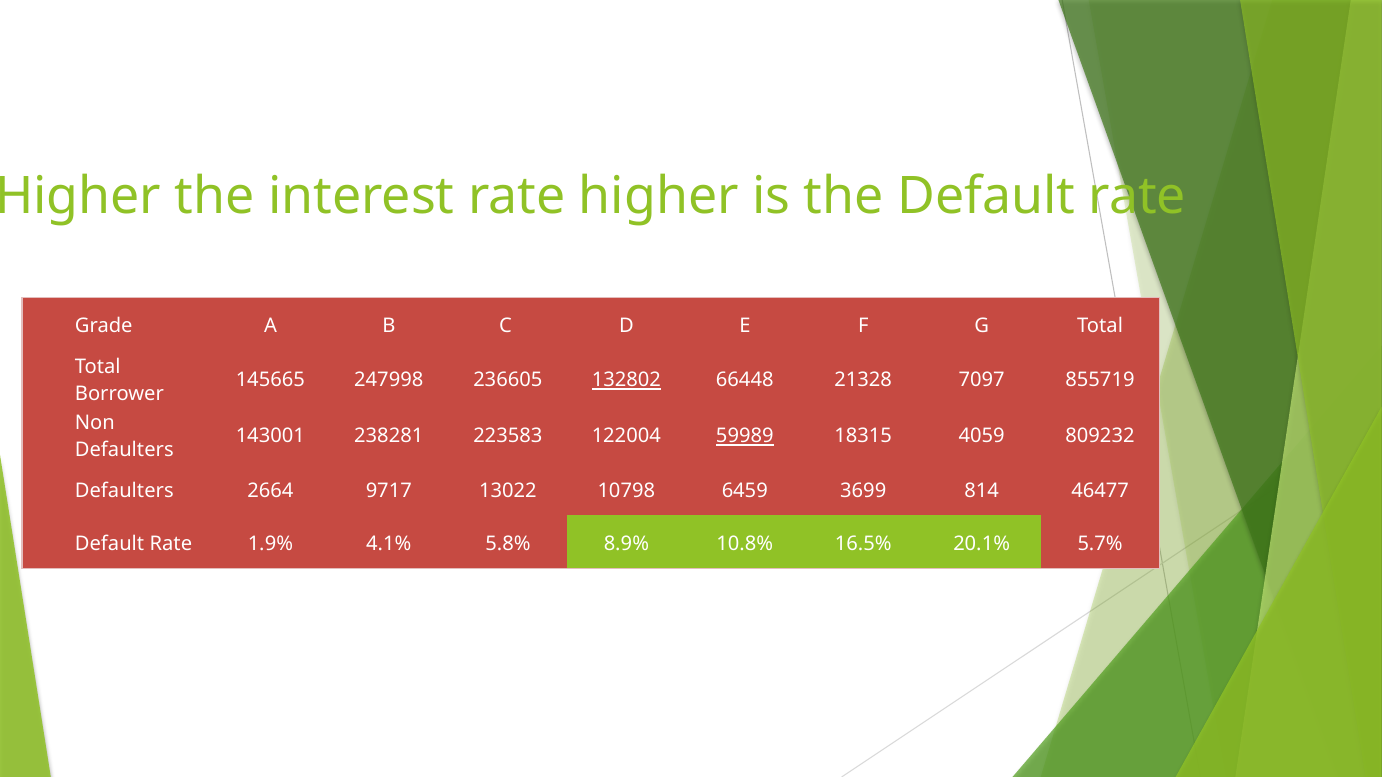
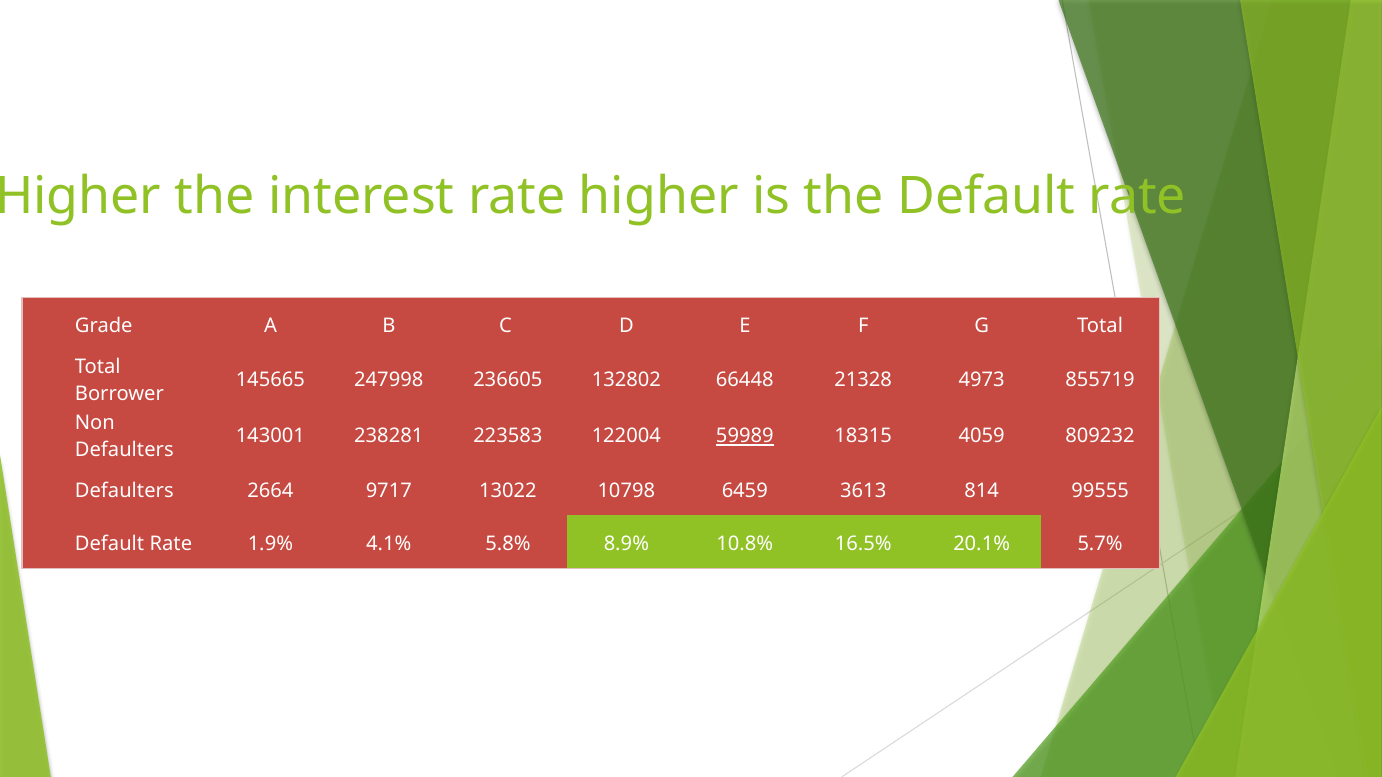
132802 underline: present -> none
7097: 7097 -> 4973
3699: 3699 -> 3613
46477: 46477 -> 99555
